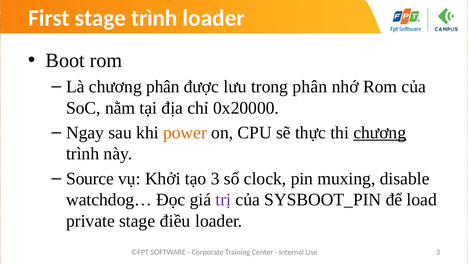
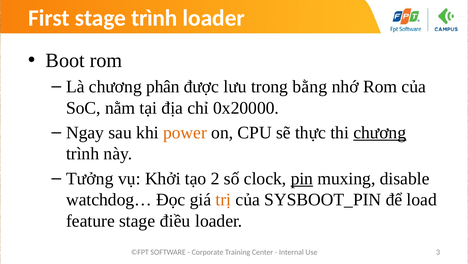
trong phân: phân -> bằng
Source: Source -> Tưởng
tạo 3: 3 -> 2
pin underline: none -> present
trị colour: purple -> orange
private: private -> feature
